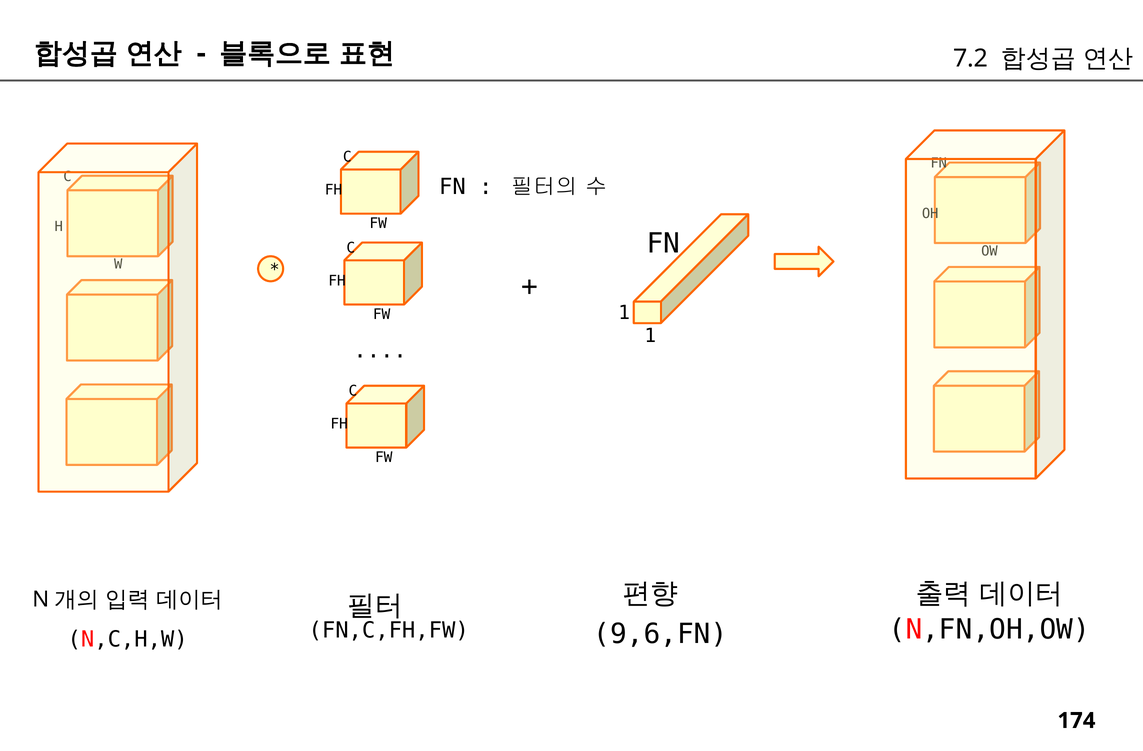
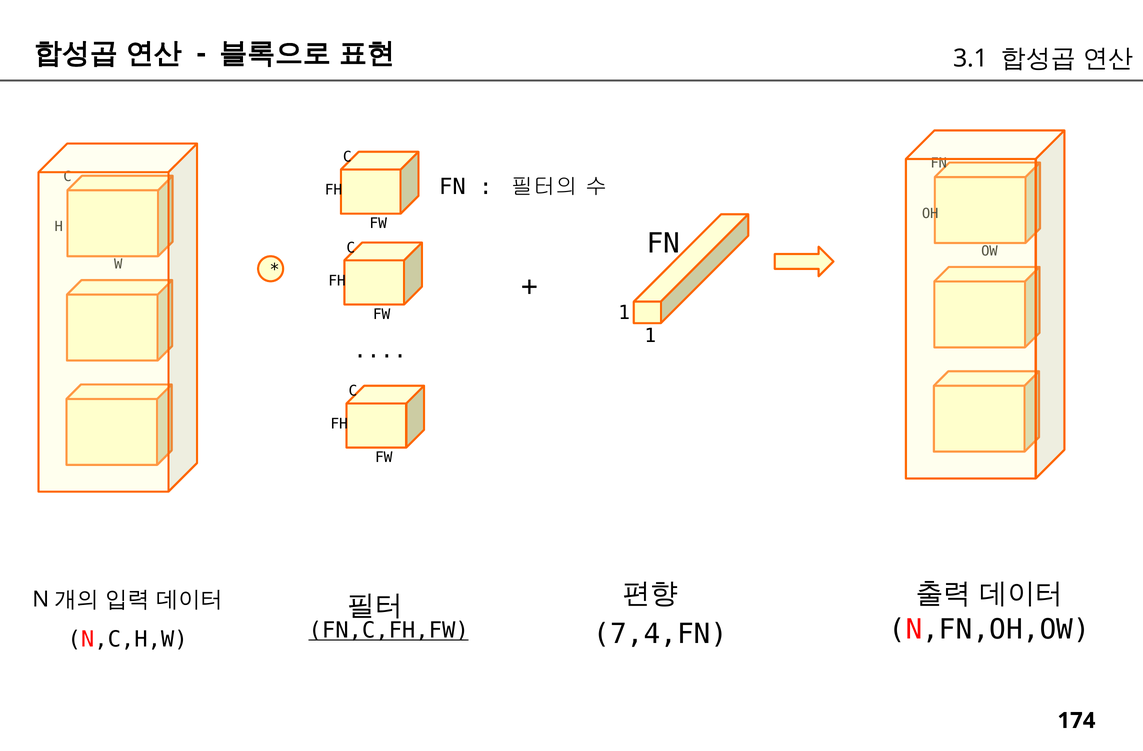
7.2: 7.2 -> 3.1
9,6,FN: 9,6,FN -> 7,4,FN
FN,C,FH,FW underline: none -> present
